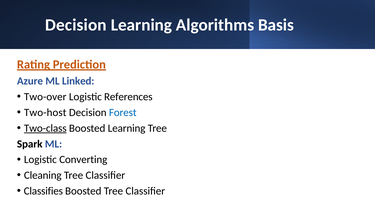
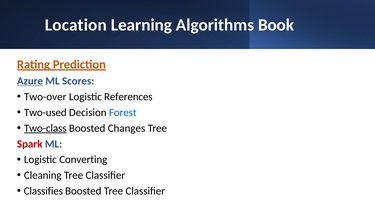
Decision at (76, 25): Decision -> Location
Basis: Basis -> Book
Azure underline: none -> present
Linked: Linked -> Scores
Two-host: Two-host -> Two-used
Boosted Learning: Learning -> Changes
Spark colour: black -> red
